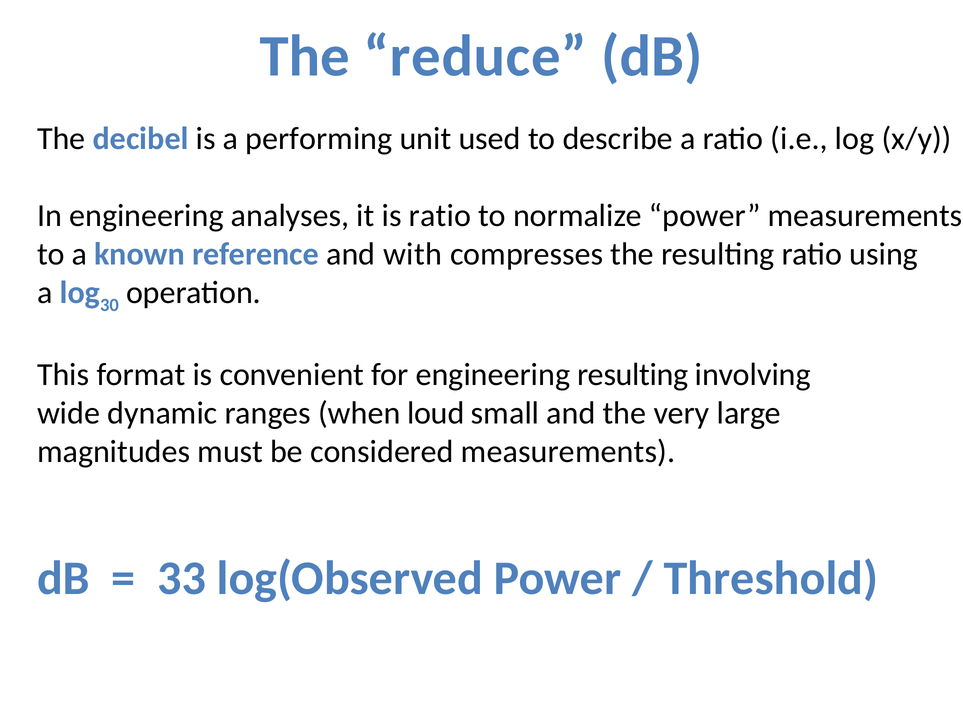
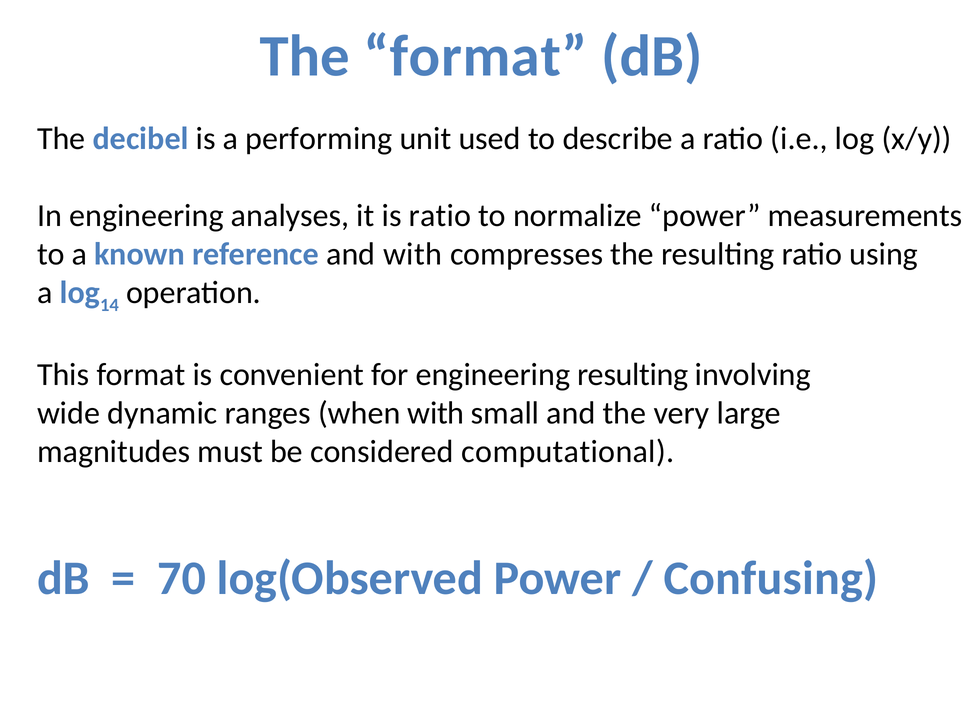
The reduce: reduce -> format
30: 30 -> 14
when loud: loud -> with
considered measurements: measurements -> computational
33: 33 -> 70
Threshold: Threshold -> Confusing
